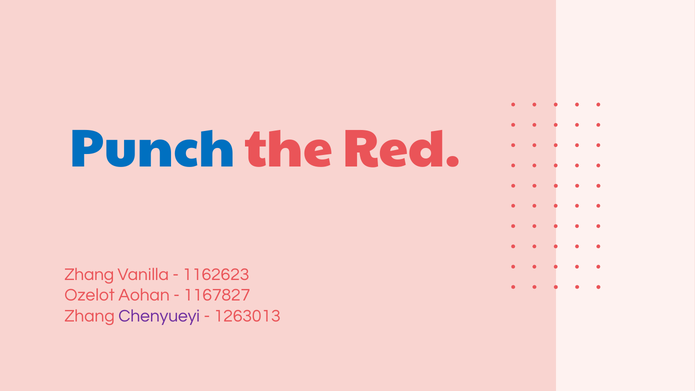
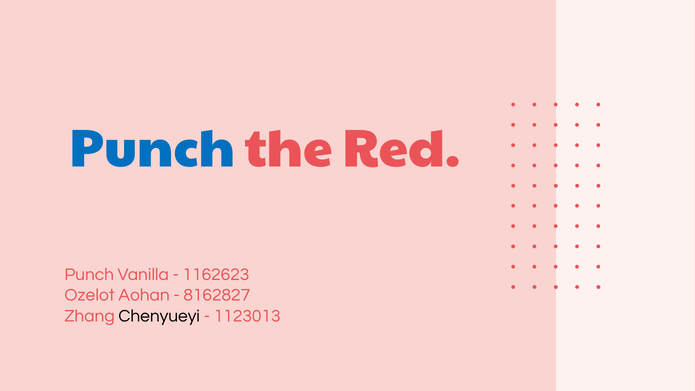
Zhang at (89, 274): Zhang -> Punch
1167827: 1167827 -> 8162827
Chenyueyi colour: purple -> black
1263013: 1263013 -> 1123013
